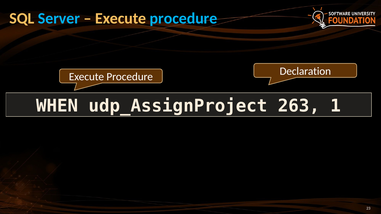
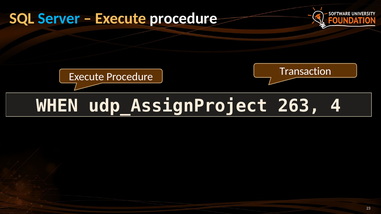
procedure at (184, 19) colour: light blue -> white
Declaration: Declaration -> Transaction
1: 1 -> 4
